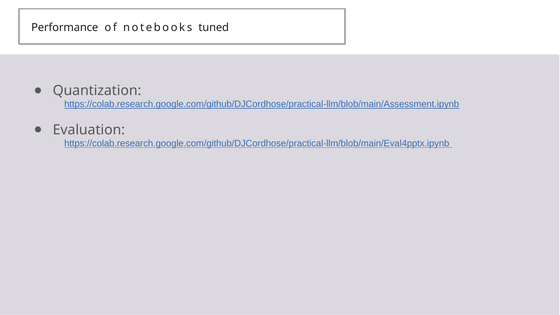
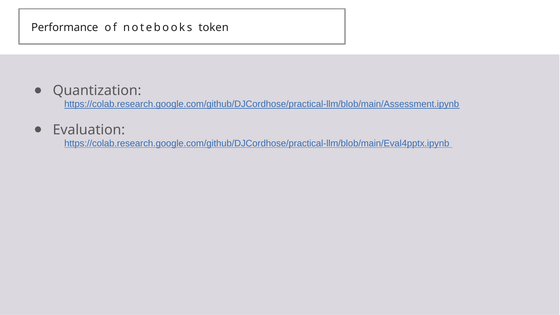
tuned: tuned -> token
